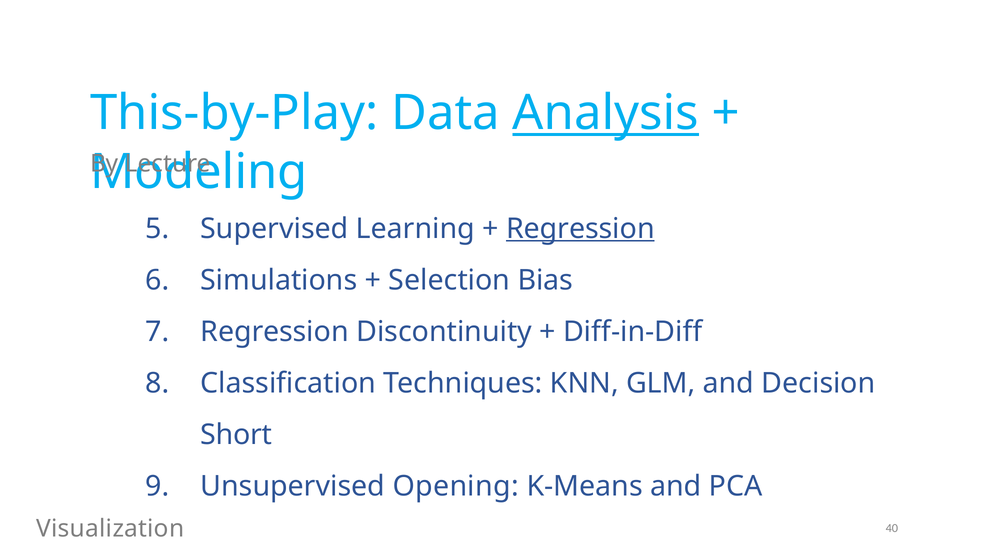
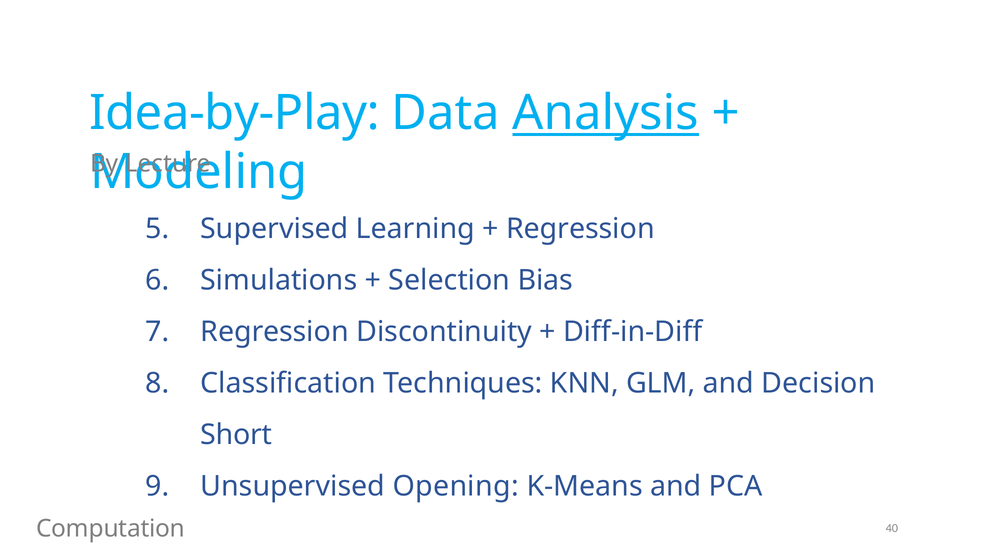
This-by-Play: This-by-Play -> Idea-by-Play
Regression at (580, 228) underline: present -> none
Visualization: Visualization -> Computation
